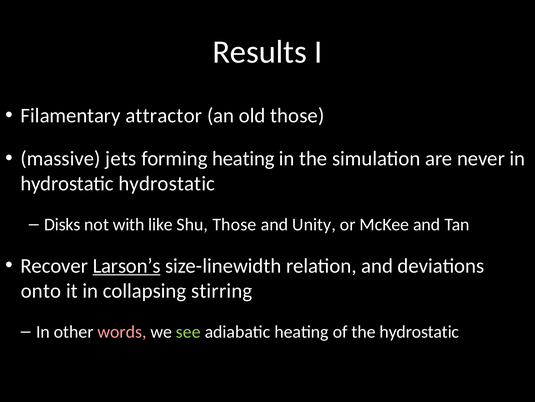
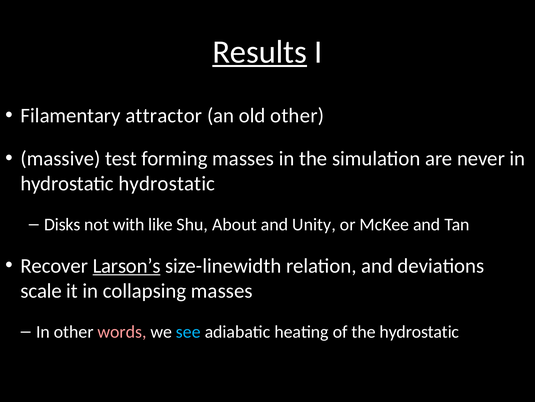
Results underline: none -> present
old those: those -> other
jets: jets -> test
forming heating: heating -> masses
Shu Those: Those -> About
onto: onto -> scale
collapsing stirring: stirring -> masses
see colour: light green -> light blue
